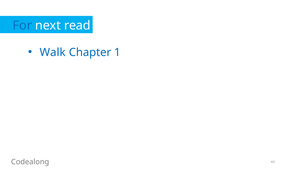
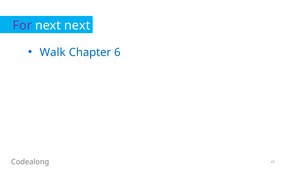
For colour: blue -> purple
next read: read -> next
1: 1 -> 6
